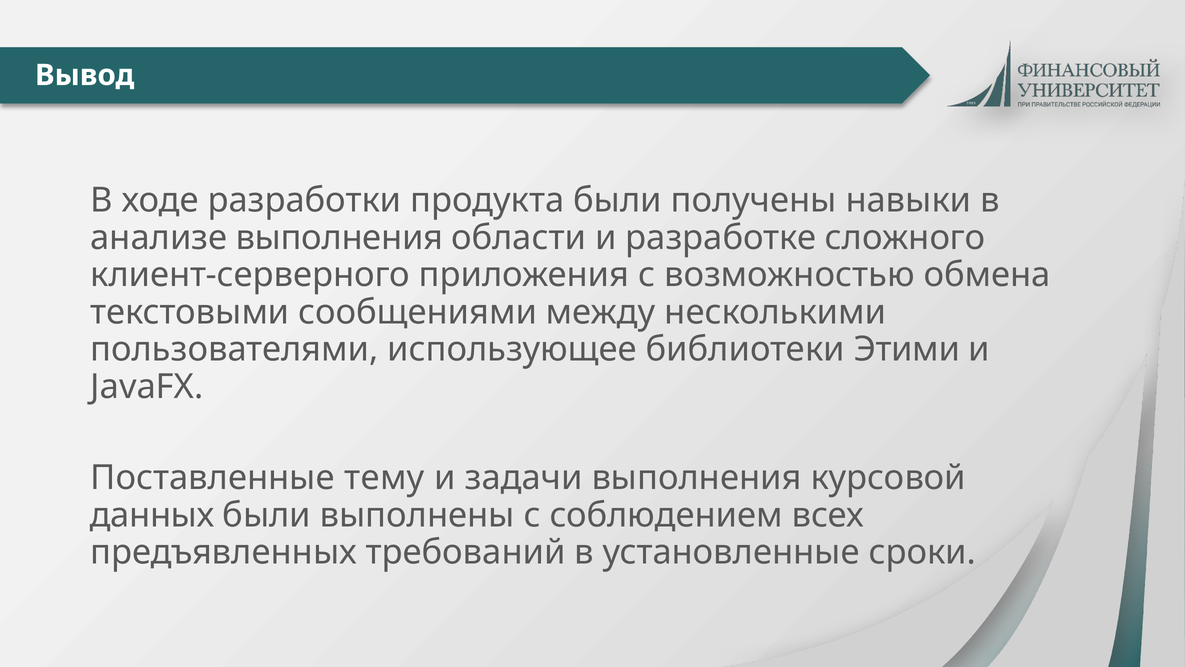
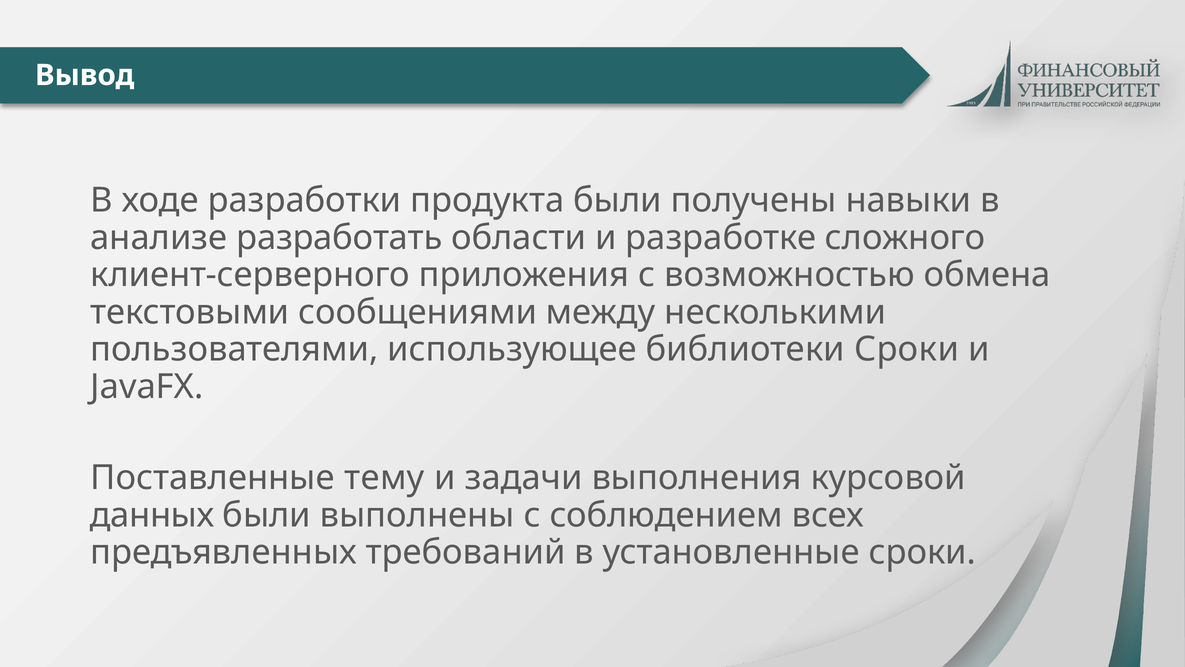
анализе выполнения: выполнения -> разработать
библиотеки Этими: Этими -> Сроки
